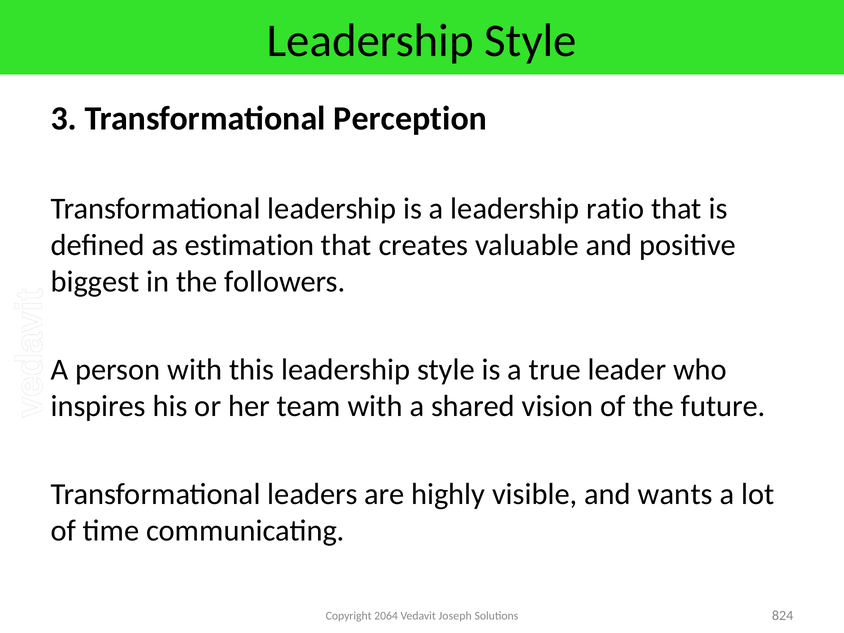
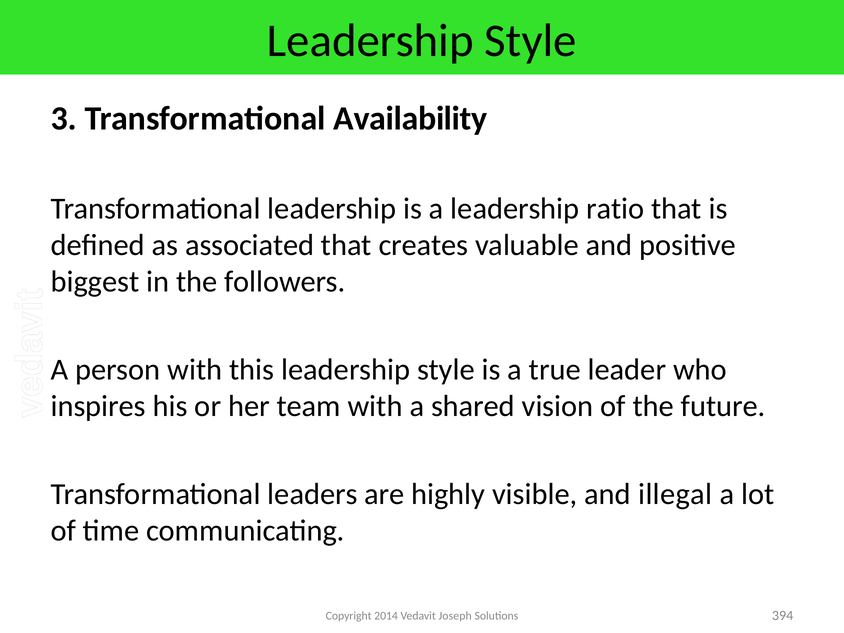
Perception: Perception -> Availability
estimation: estimation -> associated
wants: wants -> illegal
2064: 2064 -> 2014
824: 824 -> 394
